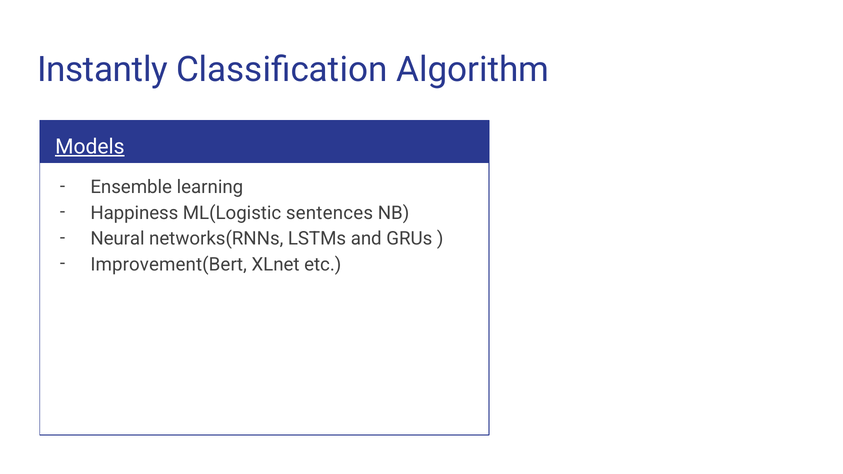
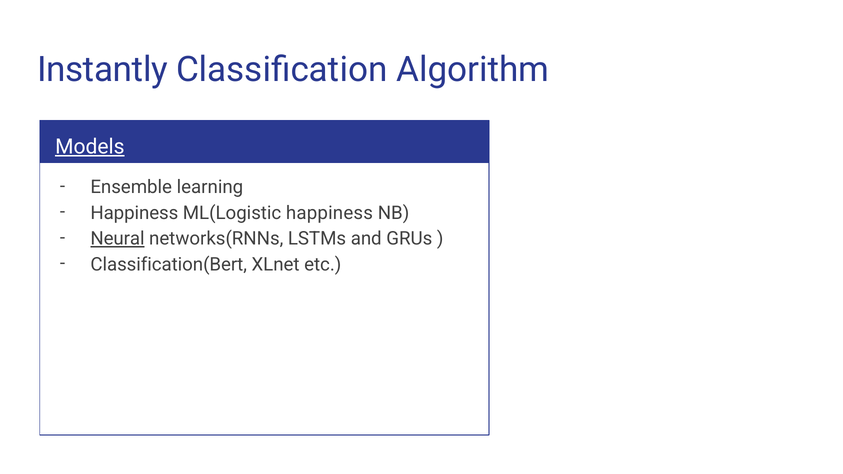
ML(Logistic sentences: sentences -> happiness
Neural underline: none -> present
Improvement(Bert: Improvement(Bert -> Classification(Bert
